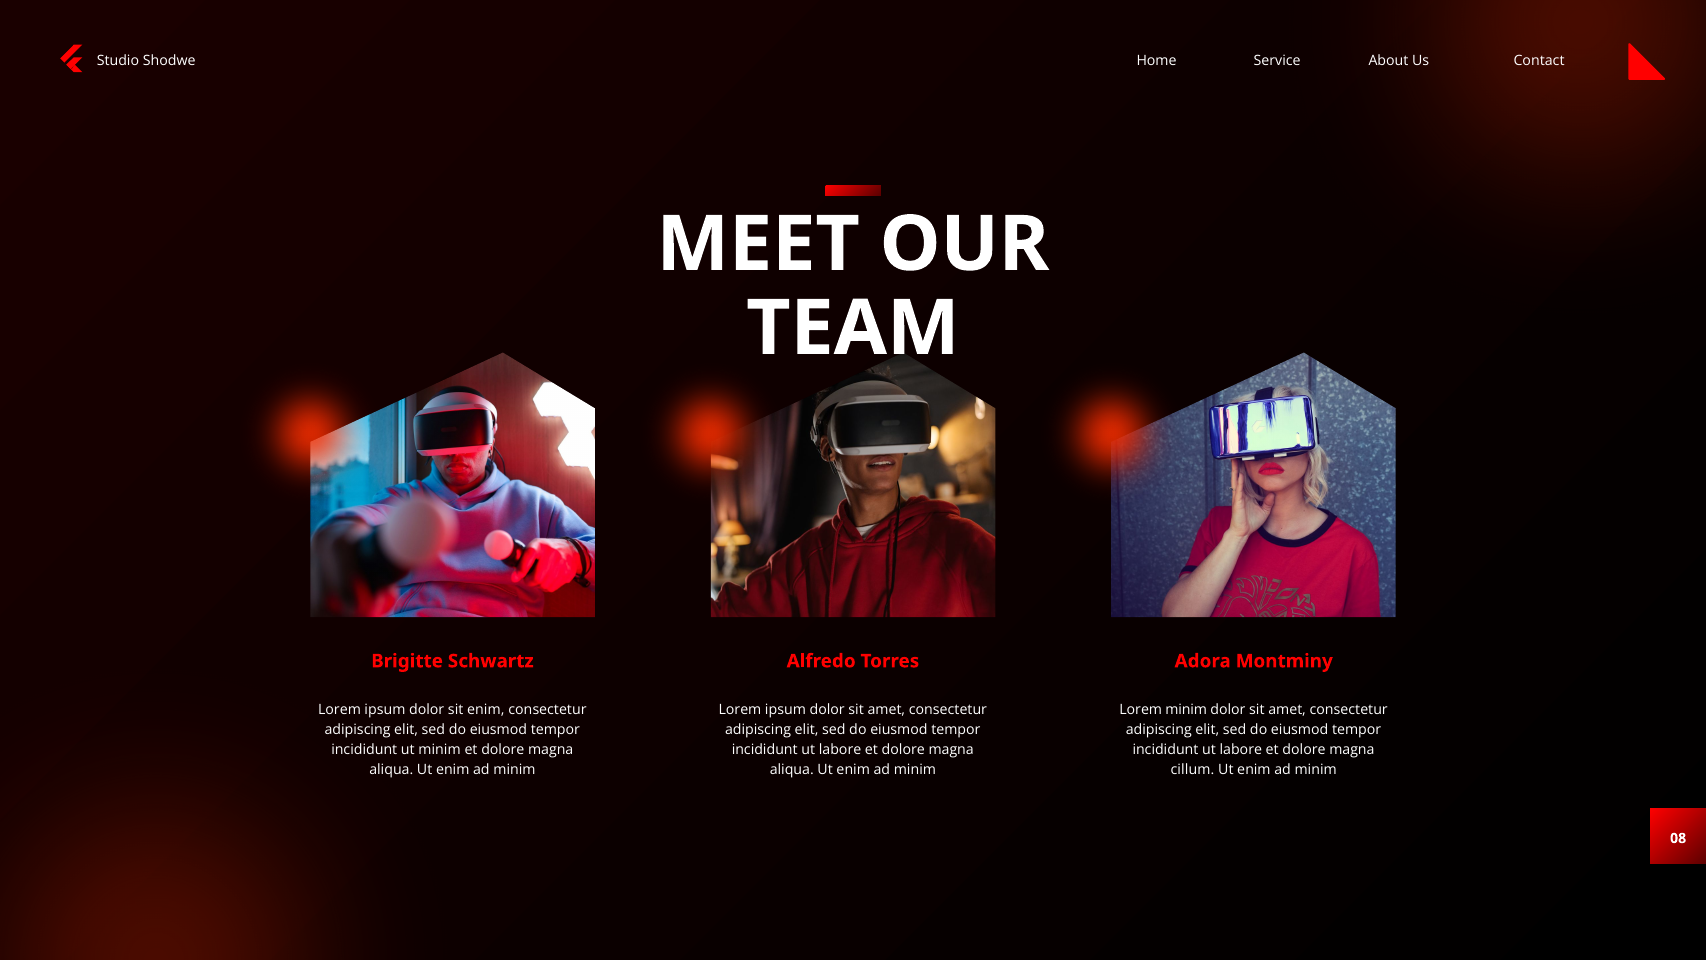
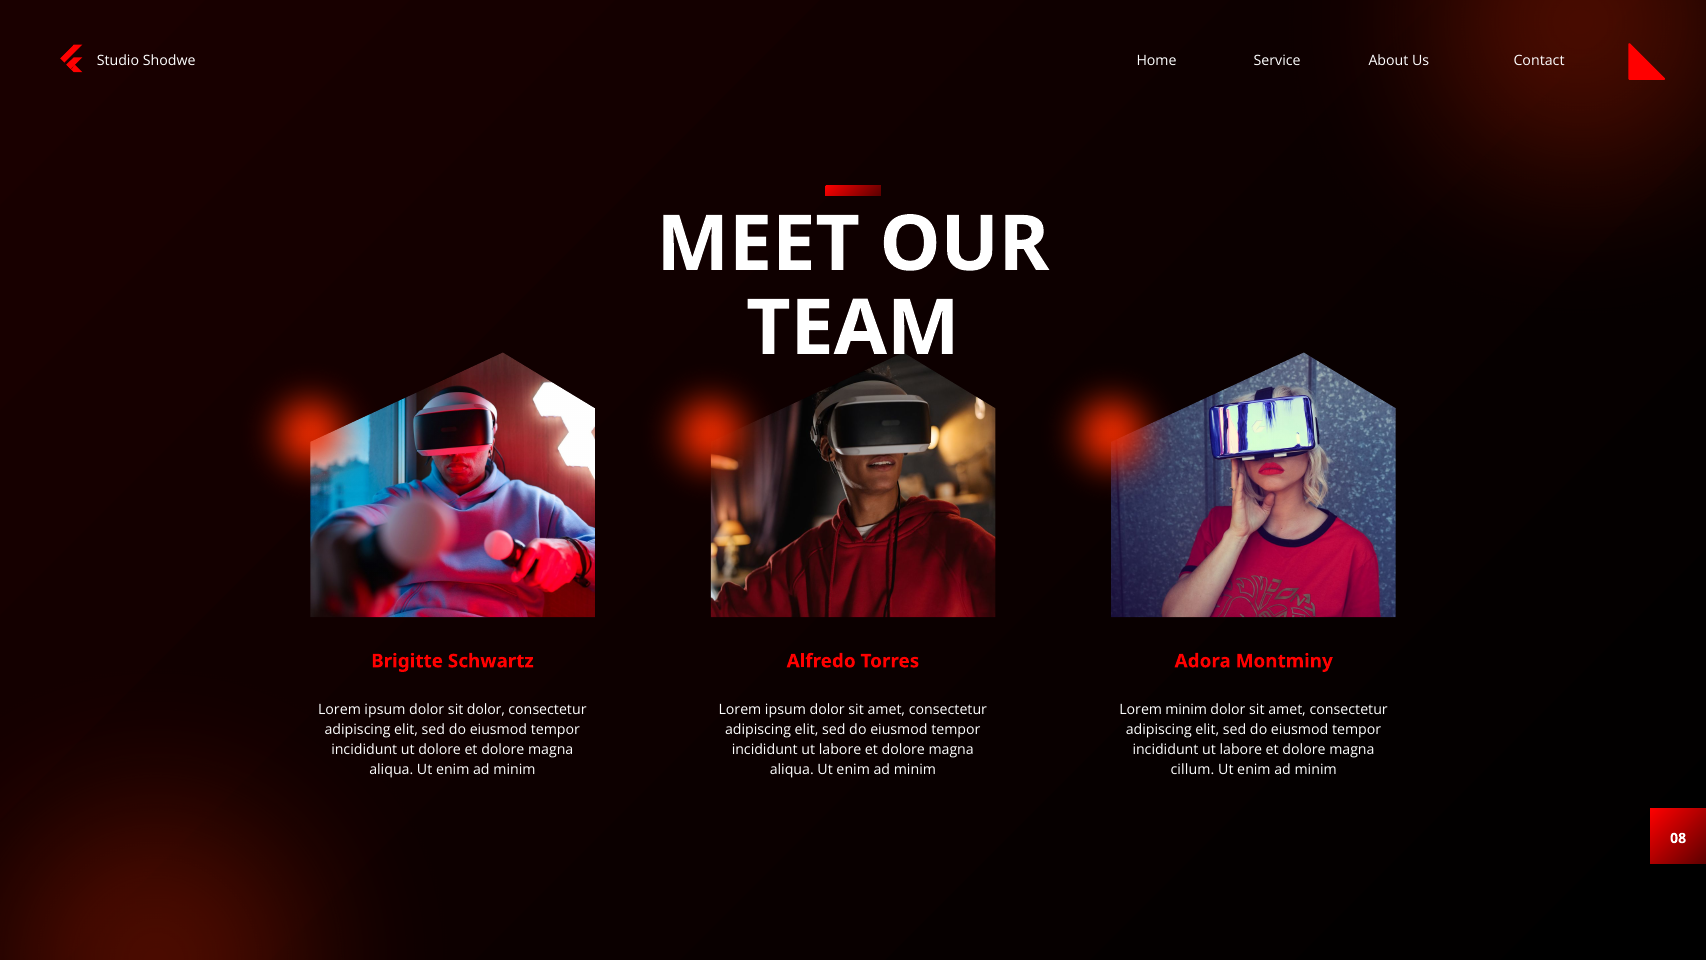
sit enim: enim -> dolor
ut minim: minim -> dolore
